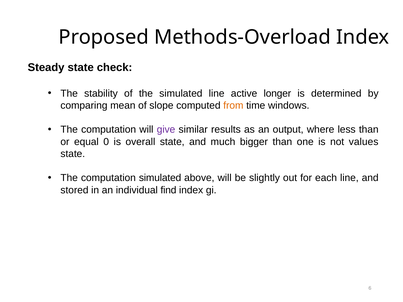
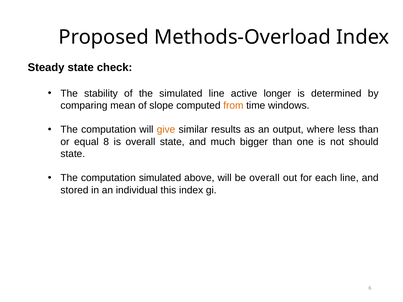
give colour: purple -> orange
0: 0 -> 8
values: values -> should
be slightly: slightly -> overall
find: find -> this
